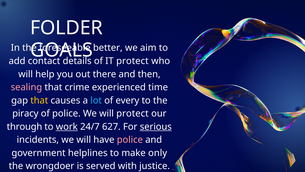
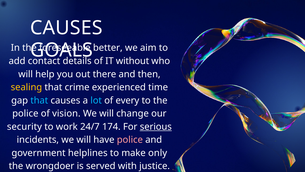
FOLDER at (67, 28): FOLDER -> CAUSES
IT protect: protect -> without
sealing colour: pink -> yellow
that at (39, 100) colour: yellow -> light blue
piracy at (25, 113): piracy -> police
of police: police -> vision
will protect: protect -> change
through: through -> security
work underline: present -> none
627: 627 -> 174
